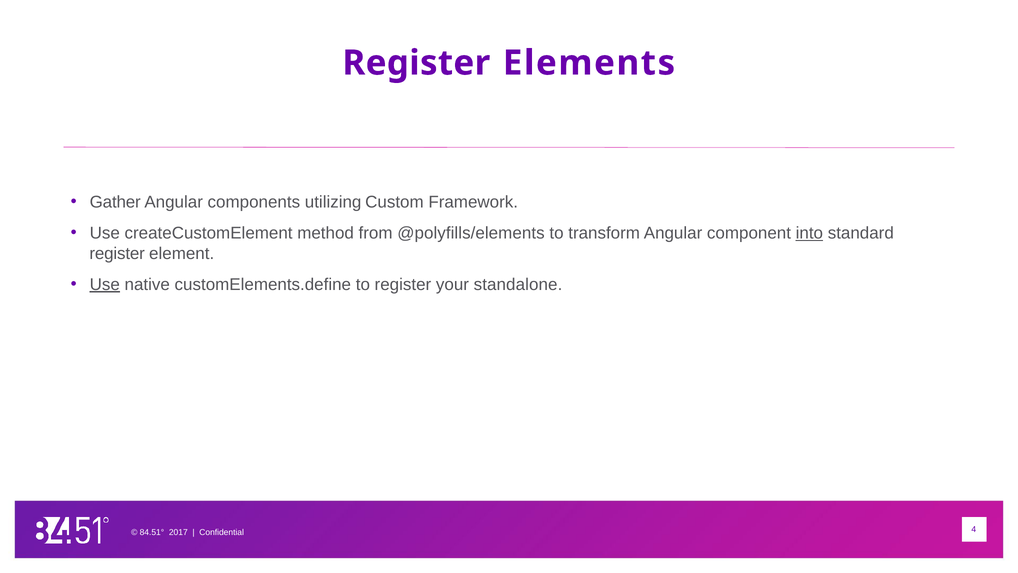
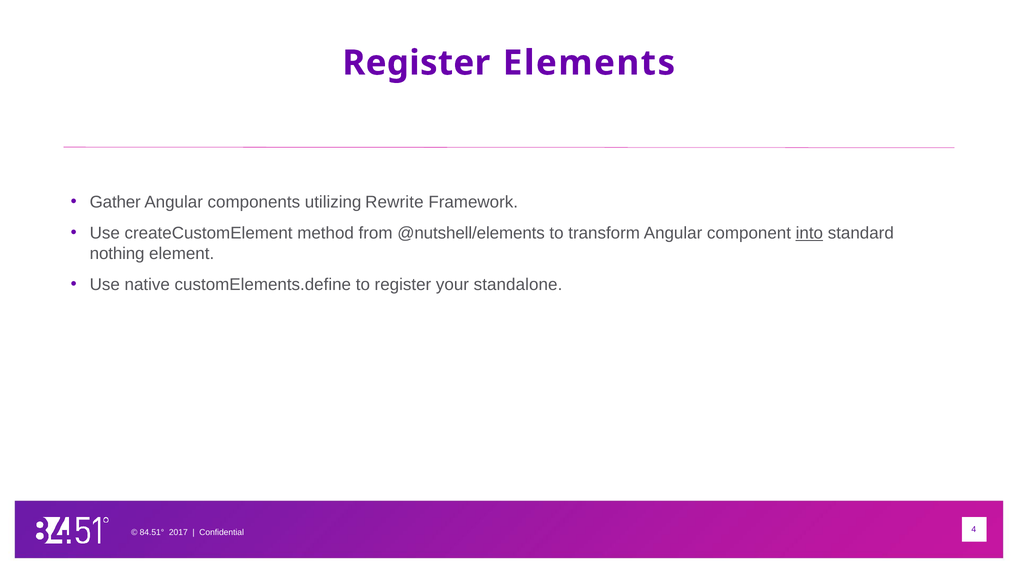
Custom: Custom -> Rewrite
@polyfills/elements: @polyfills/elements -> @nutshell/elements
register at (117, 253): register -> nothing
Use at (105, 284) underline: present -> none
